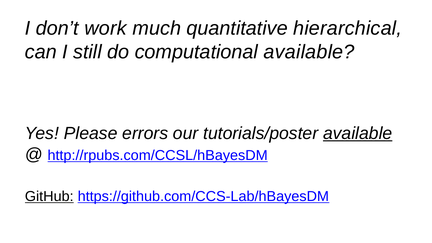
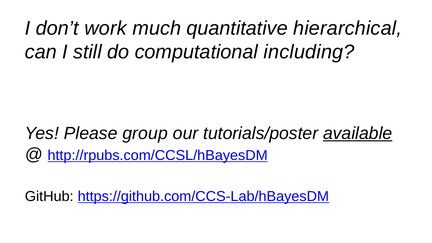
computational available: available -> including
errors: errors -> group
GitHub underline: present -> none
